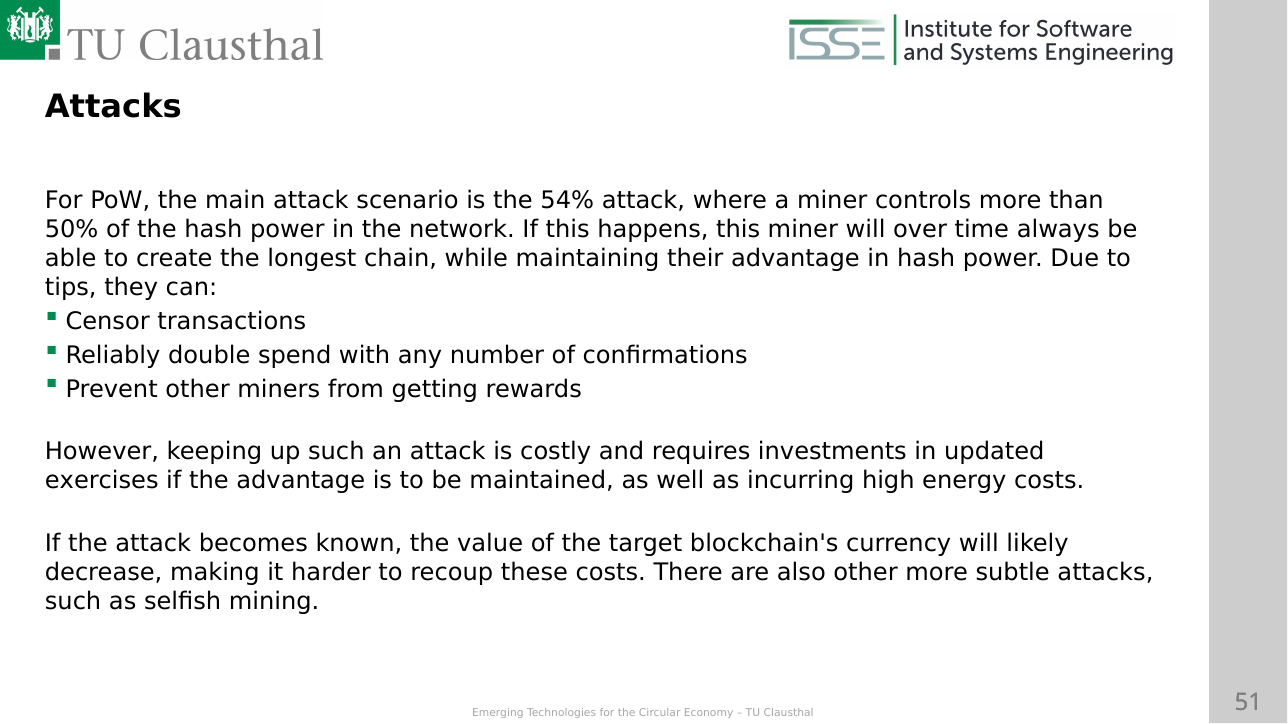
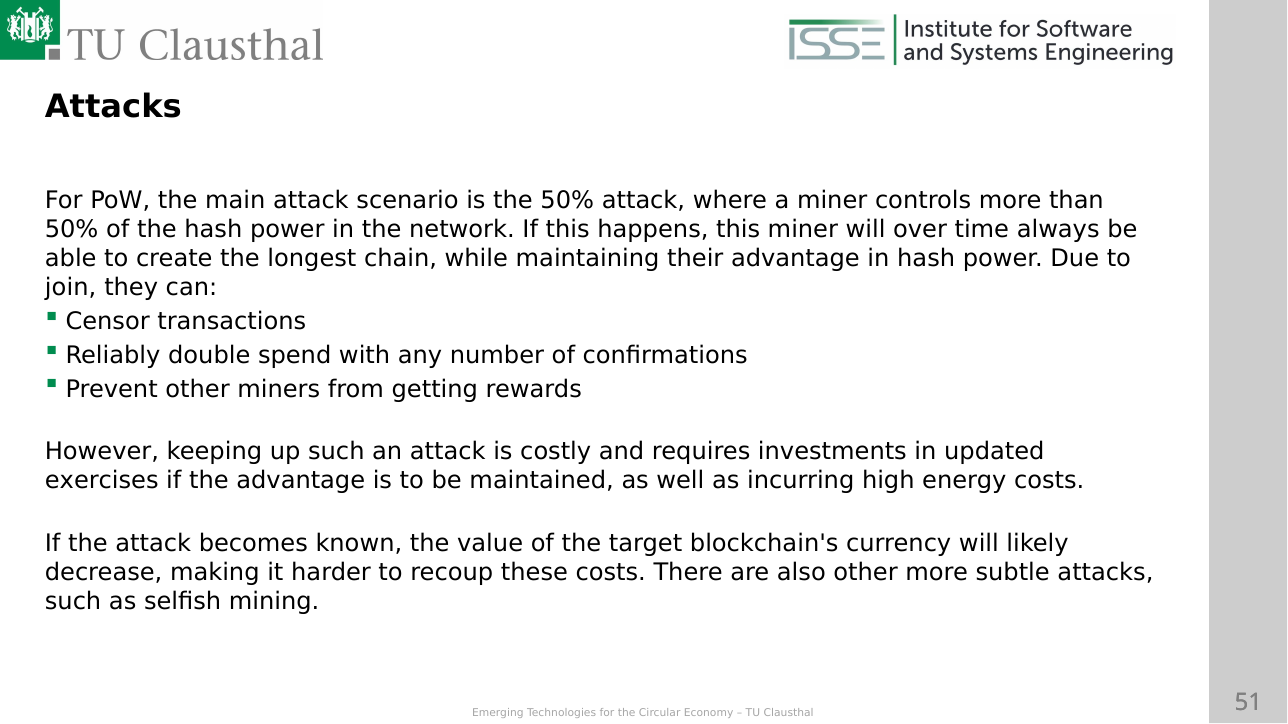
the 54%: 54% -> 50%
tips: tips -> join
